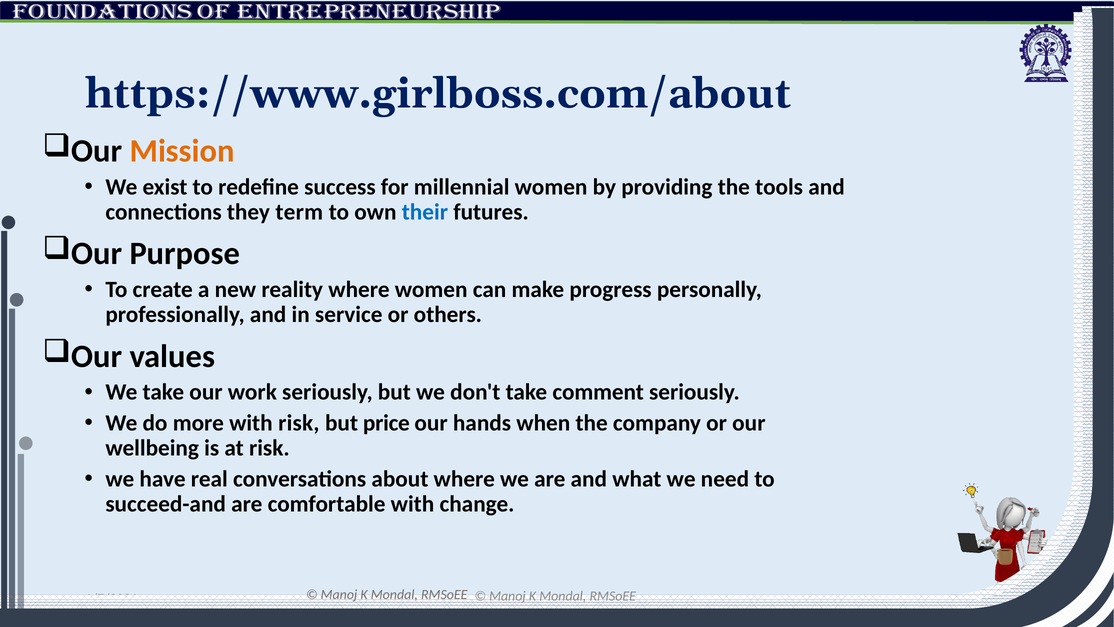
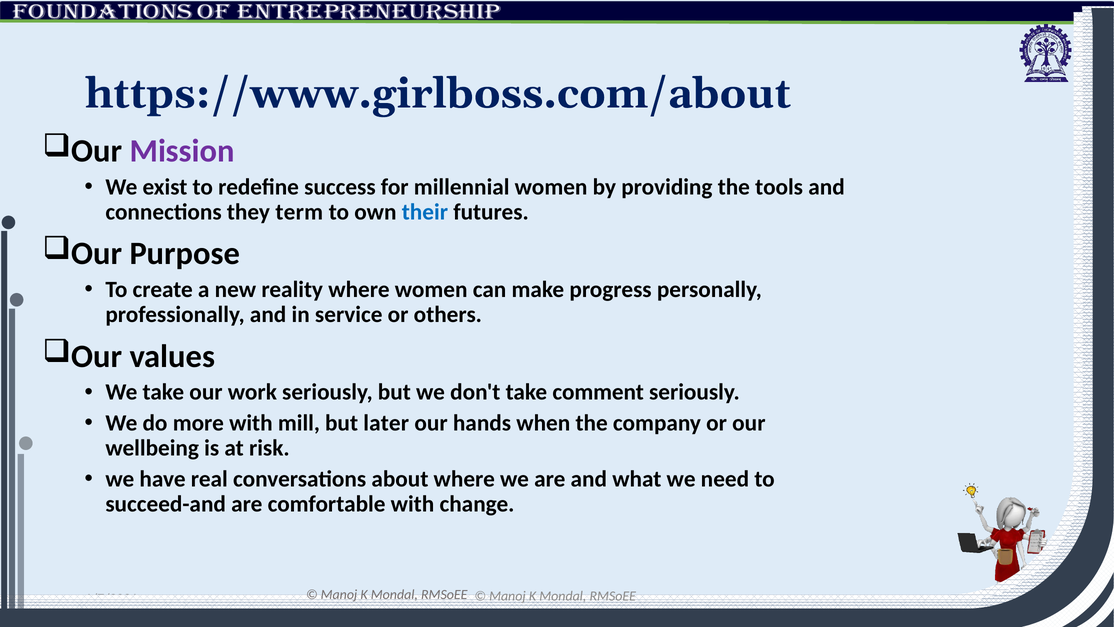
Mission colour: orange -> purple
with risk: risk -> mill
price: price -> later
